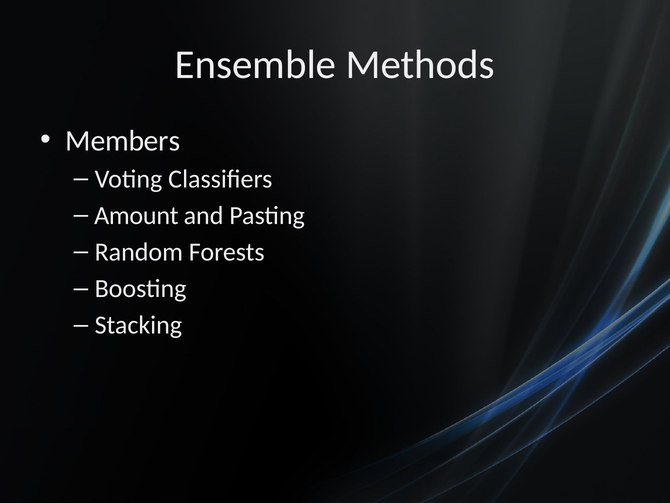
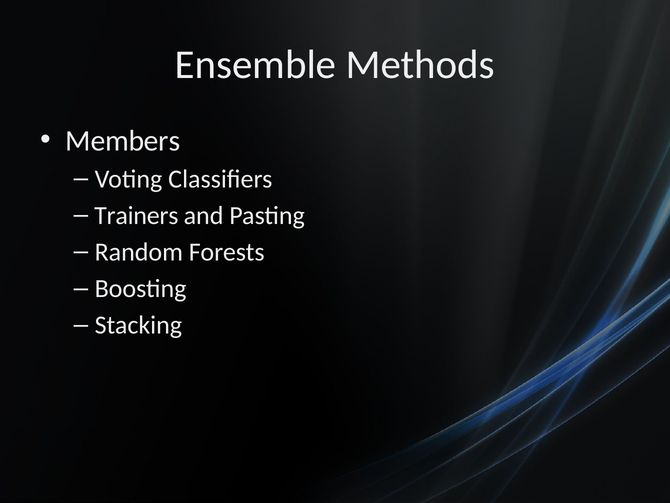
Amount: Amount -> Trainers
